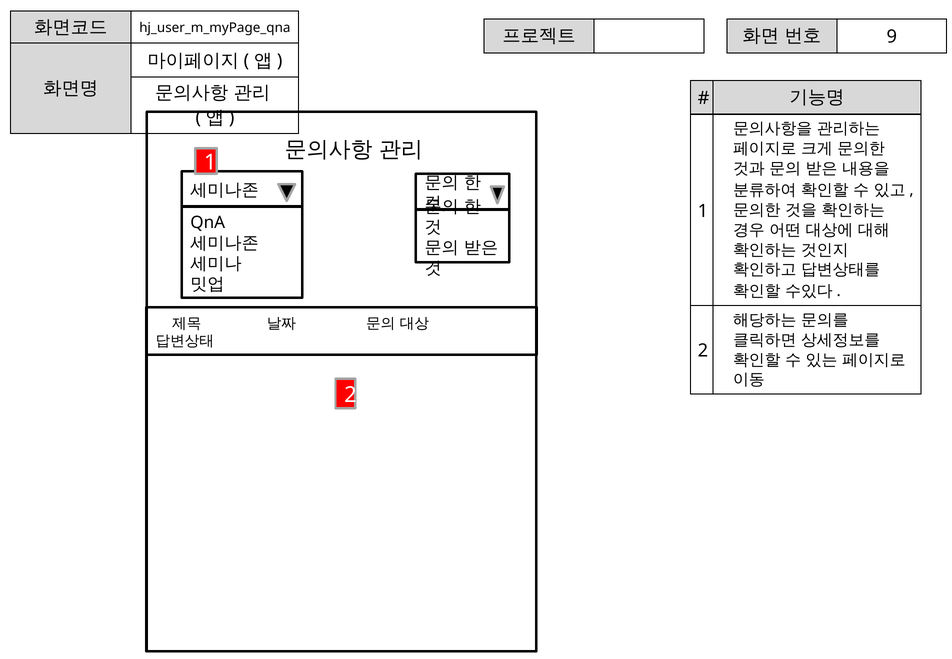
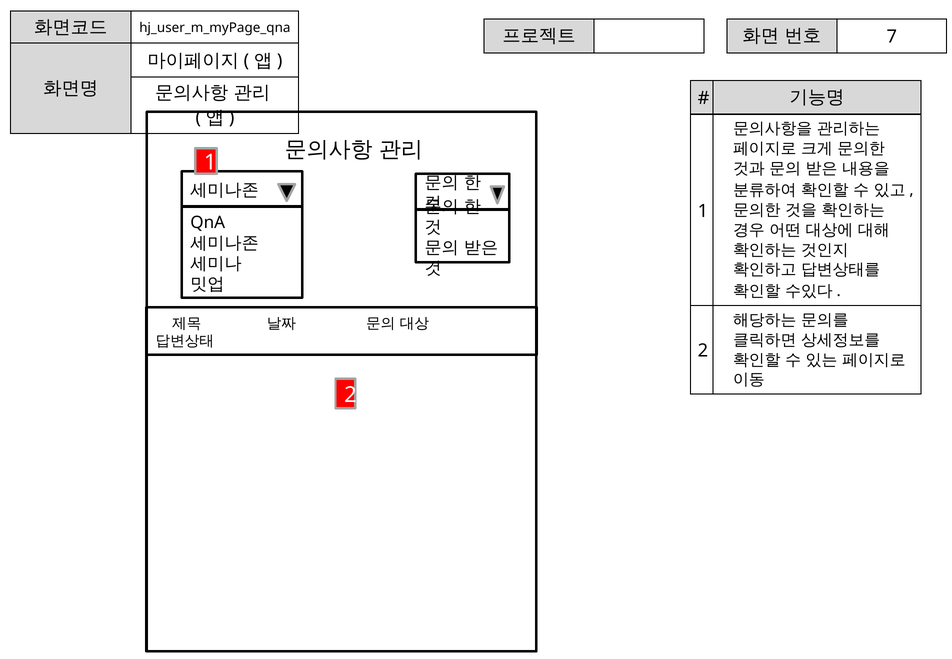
9: 9 -> 7
